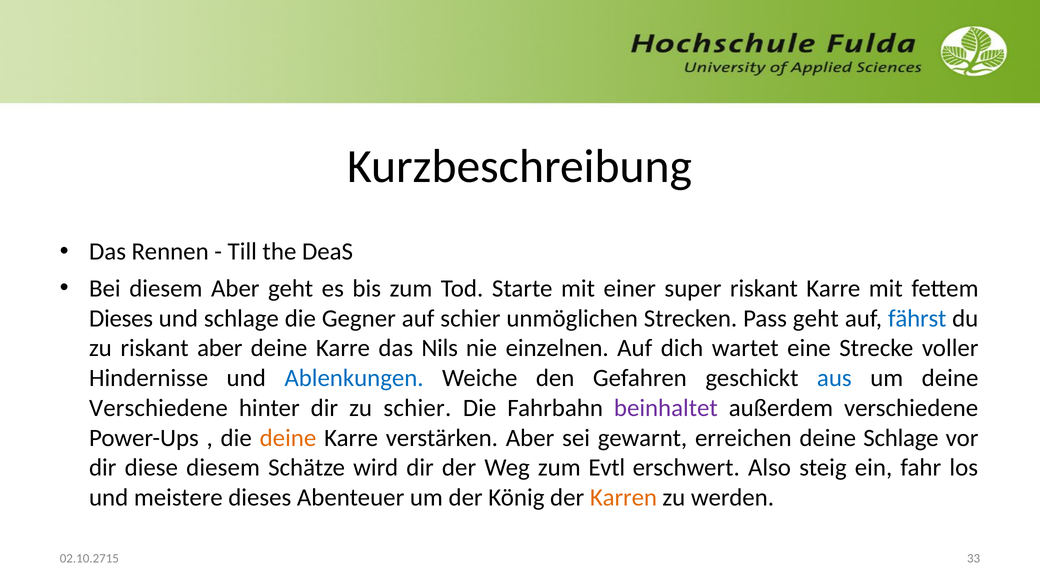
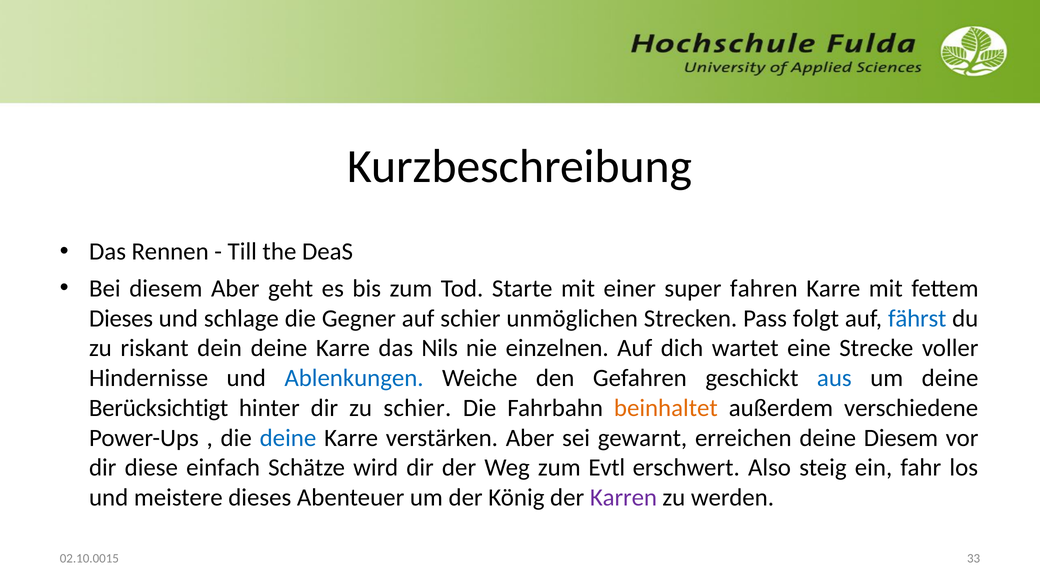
super riskant: riskant -> fahren
Pass geht: geht -> folgt
riskant aber: aber -> dein
Verschiedene at (158, 408): Verschiedene -> Berücksichtigt
beinhaltet colour: purple -> orange
deine at (288, 438) colour: orange -> blue
deine Schlage: Schlage -> Diesem
diese diesem: diesem -> einfach
Karren colour: orange -> purple
02.10.2715: 02.10.2715 -> 02.10.0015
